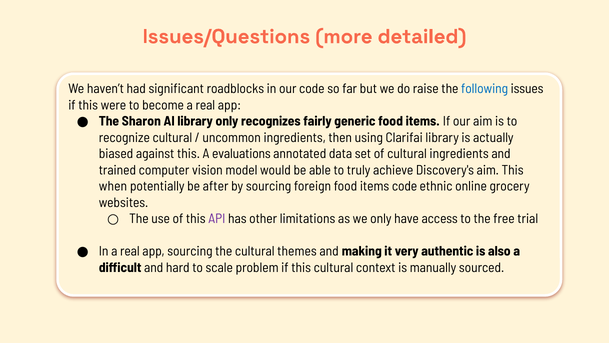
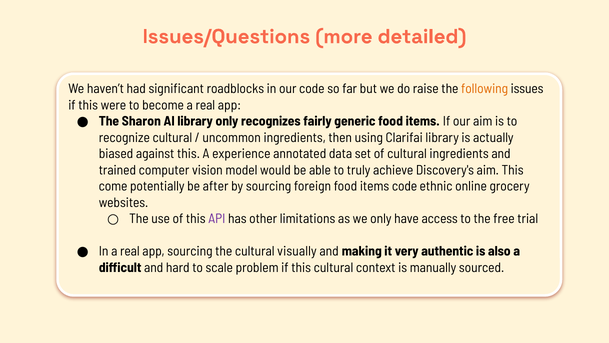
following colour: blue -> orange
evaluations: evaluations -> experience
when: when -> come
themes: themes -> visually
